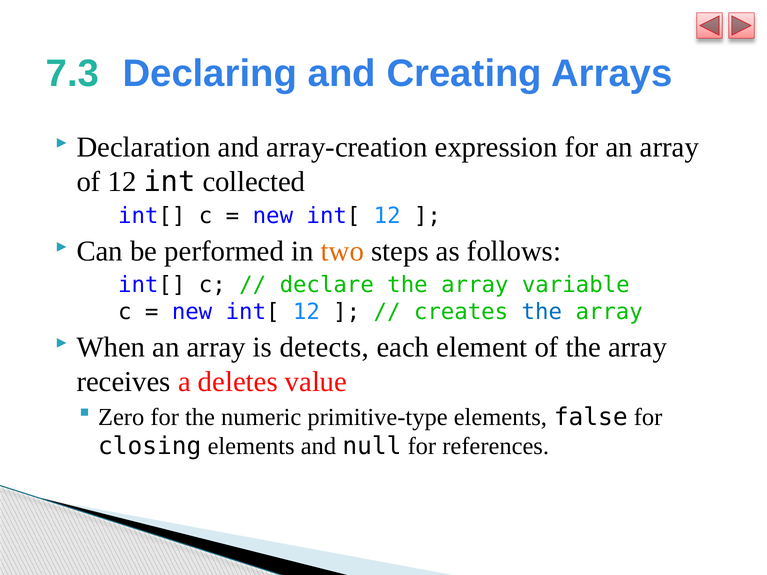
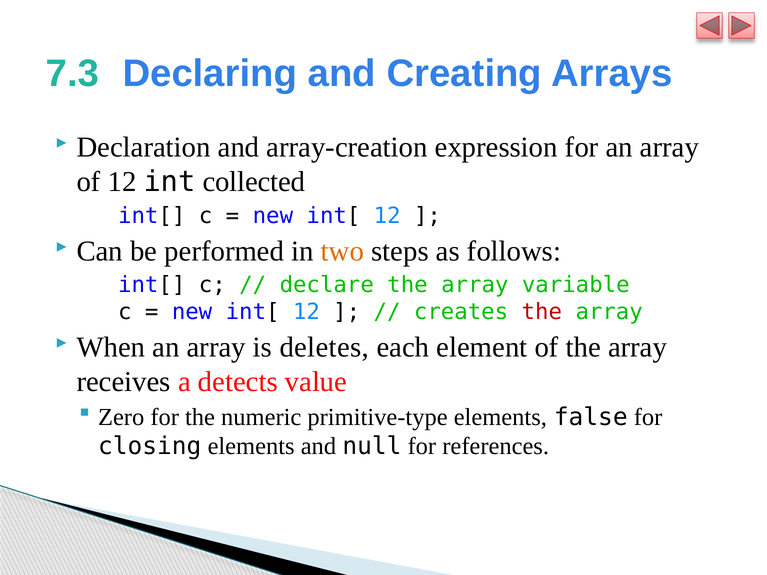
the at (542, 312) colour: blue -> red
detects: detects -> deletes
deletes: deletes -> detects
